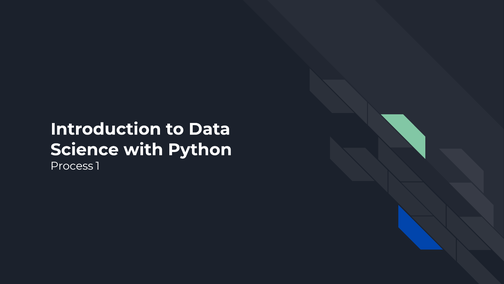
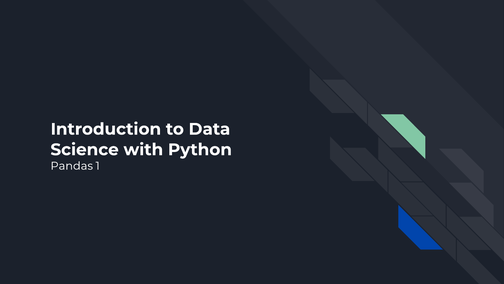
Process: Process -> Pandas
